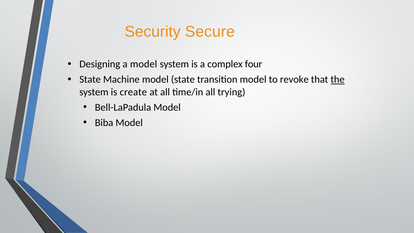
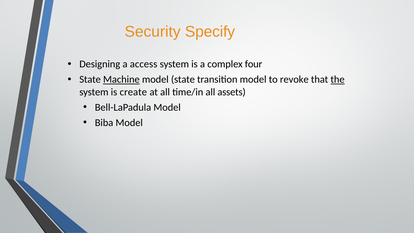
Secure: Secure -> Specify
a model: model -> access
Machine underline: none -> present
trying: trying -> assets
